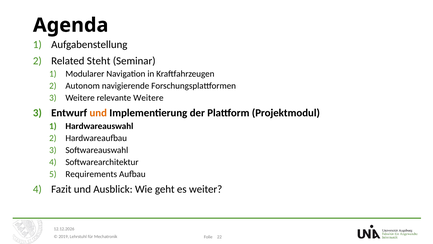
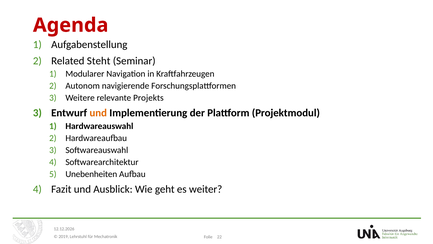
Agenda colour: black -> red
relevante Weitere: Weitere -> Projekts
Requirements: Requirements -> Unebenheiten
